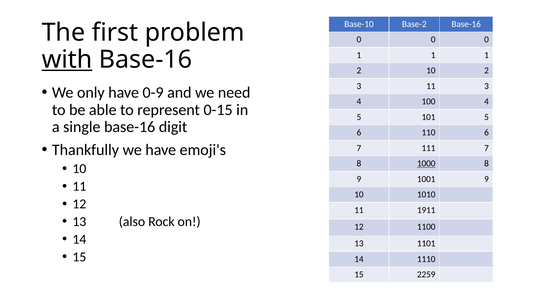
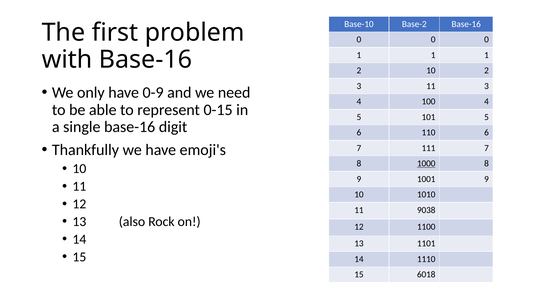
with underline: present -> none
1911: 1911 -> 9038
2259: 2259 -> 6018
